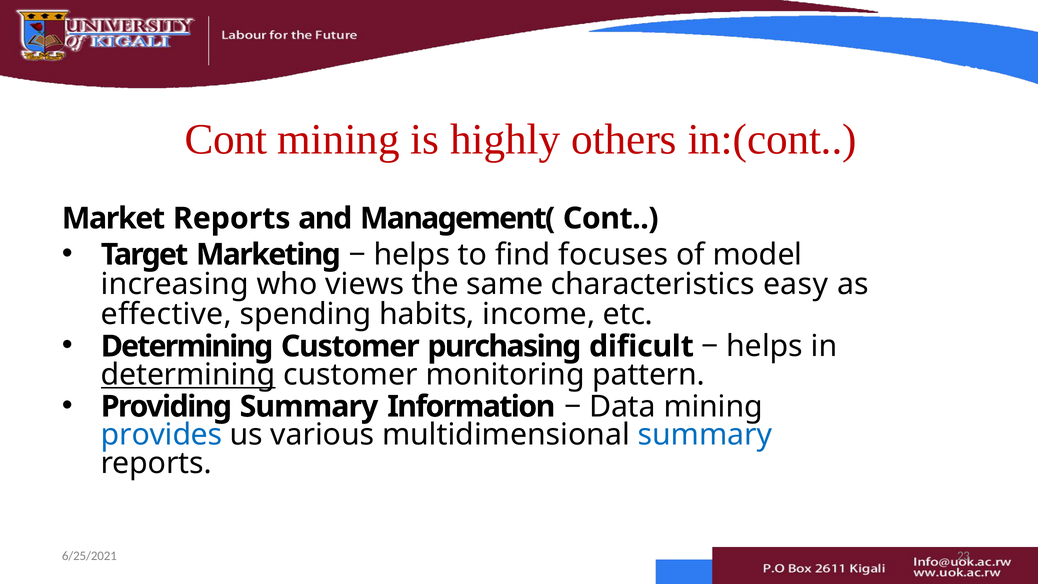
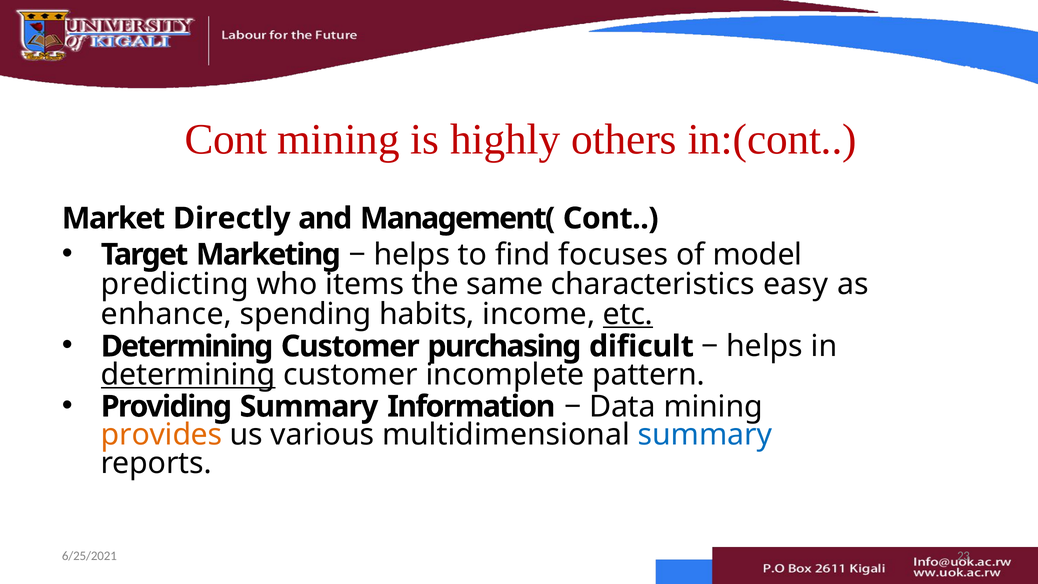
Market Reports: Reports -> Directly
increasing: increasing -> predicting
views: views -> items
effective: effective -> enhance
etc underline: none -> present
monitoring: monitoring -> incomplete
provides colour: blue -> orange
